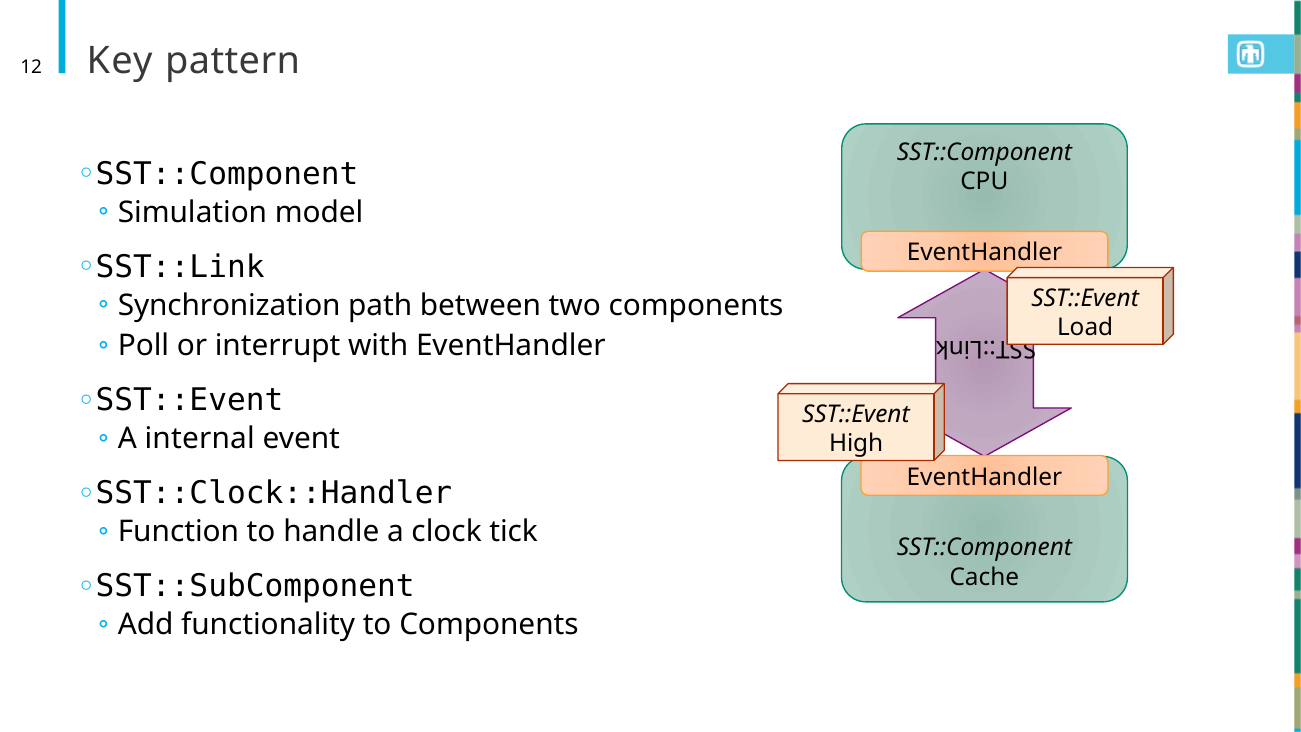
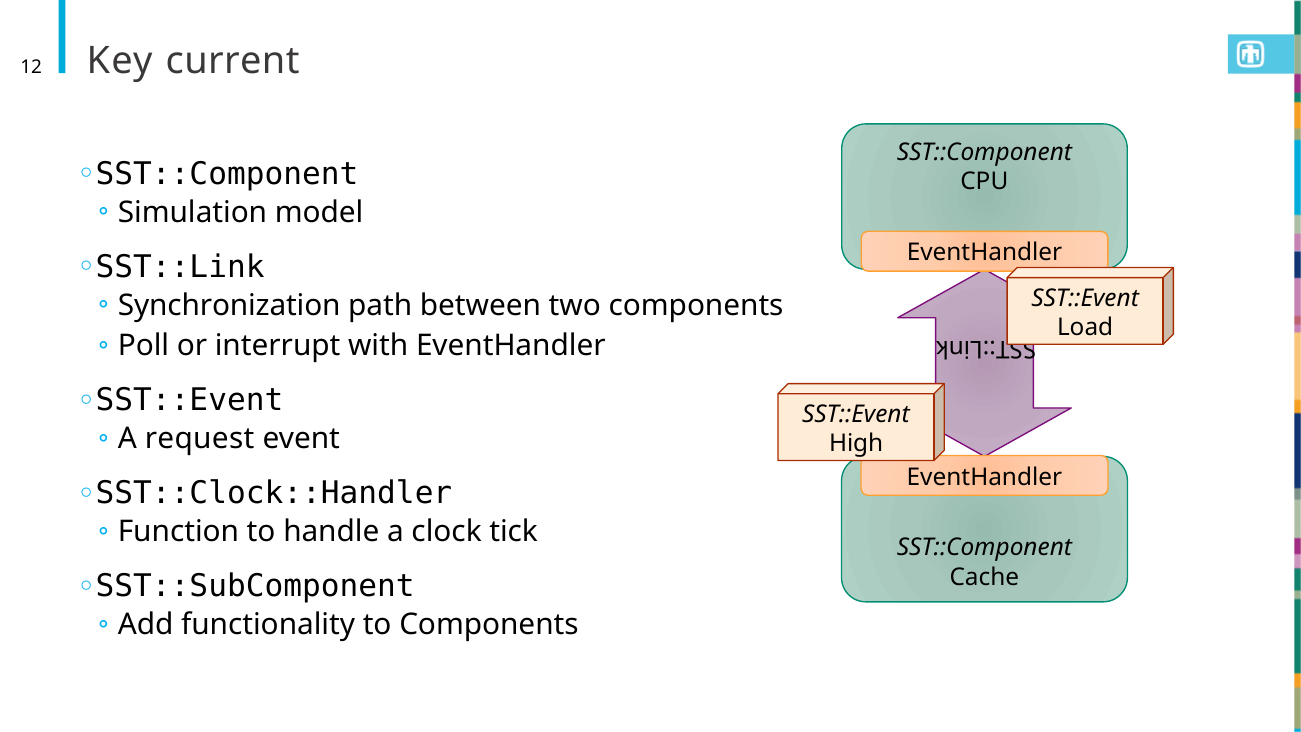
pattern: pattern -> current
internal: internal -> request
